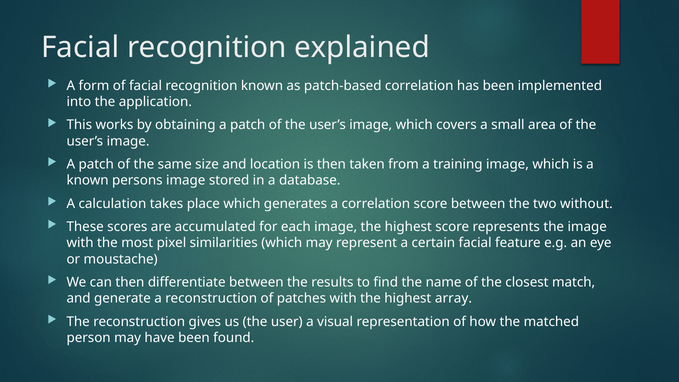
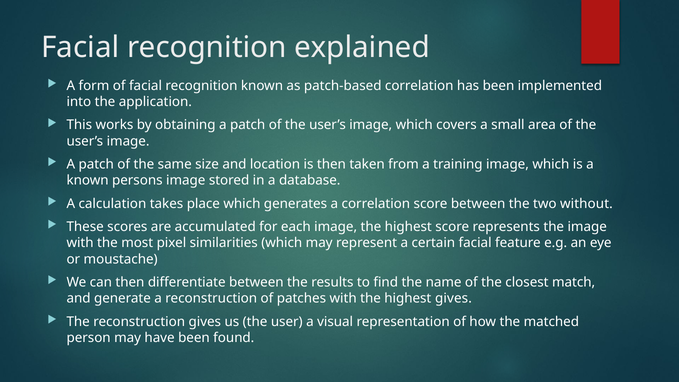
highest array: array -> gives
